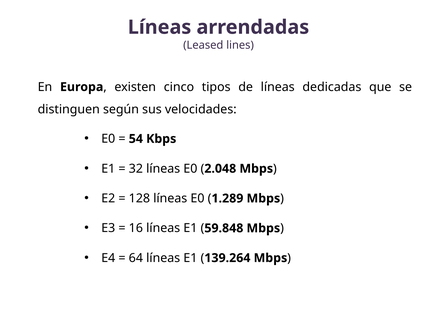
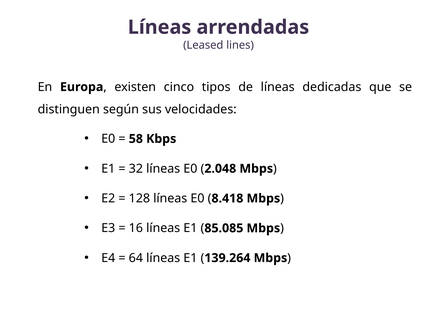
54: 54 -> 58
1.289: 1.289 -> 8.418
59.848: 59.848 -> 85.085
